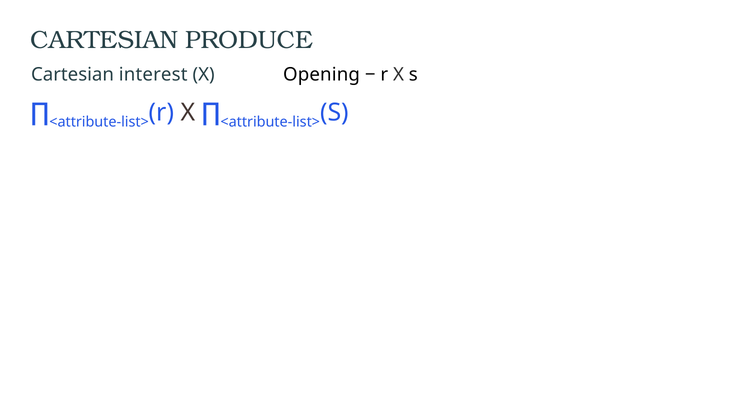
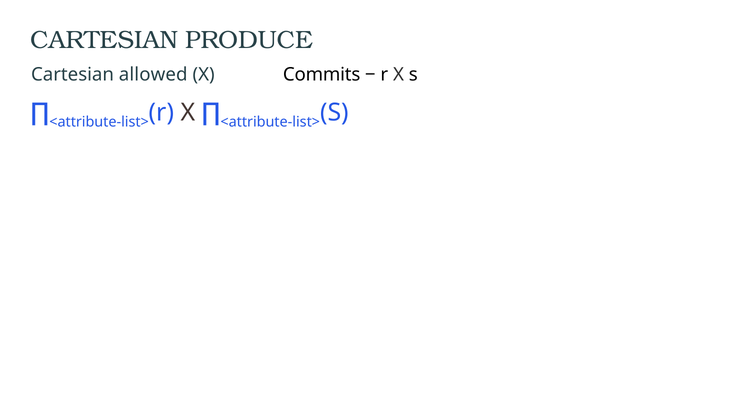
interest: interest -> allowed
Opening: Opening -> Commits
